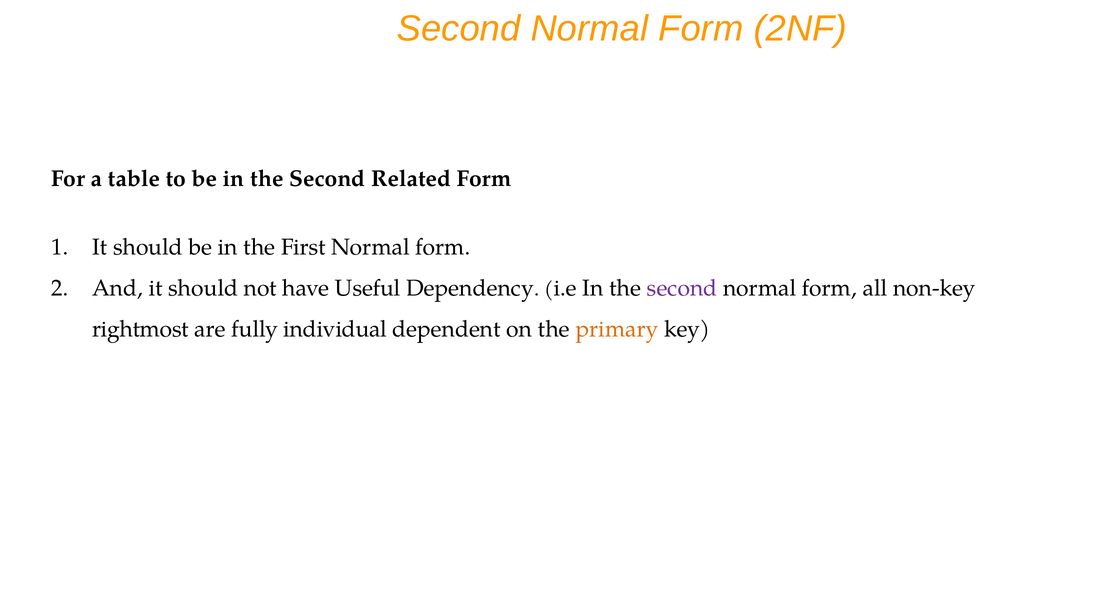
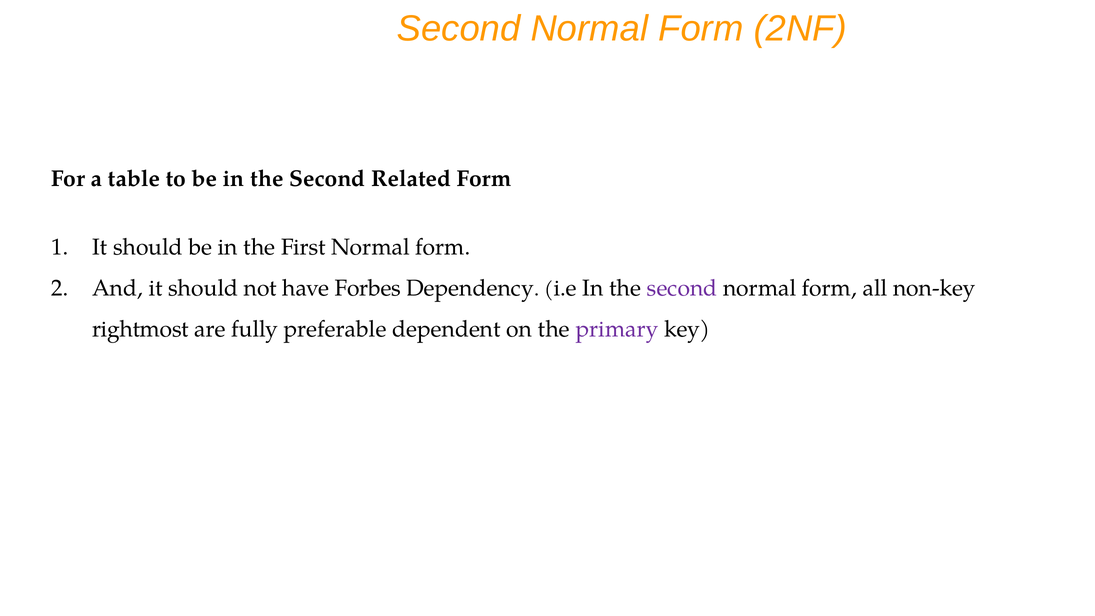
Useful: Useful -> Forbes
individual: individual -> preferable
primary colour: orange -> purple
